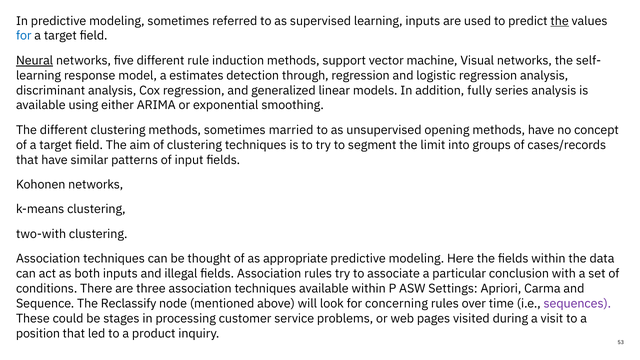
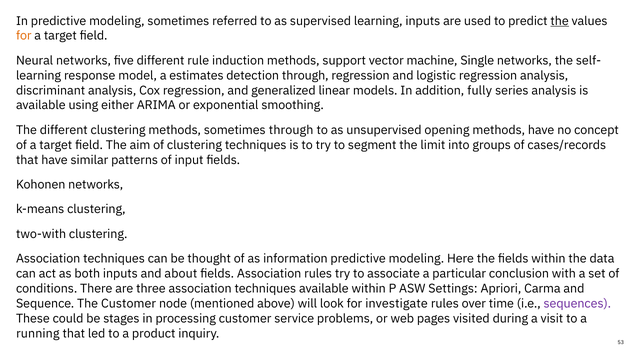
for at (24, 36) colour: blue -> orange
Neural underline: present -> none
Visual: Visual -> Single
sometimes married: married -> through
appropriate: appropriate -> information
illegal: illegal -> about
The Reclassify: Reclassify -> Customer
concerning: concerning -> investigate
position: position -> running
